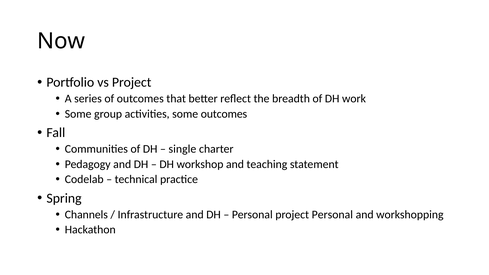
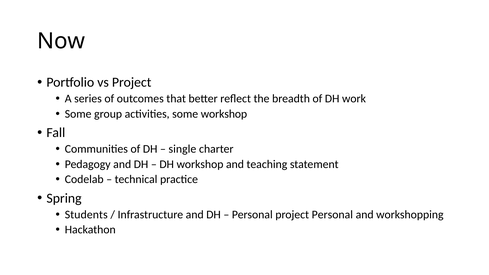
some outcomes: outcomes -> workshop
Channels: Channels -> Students
